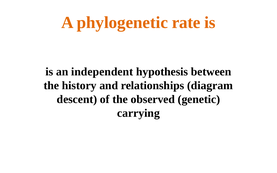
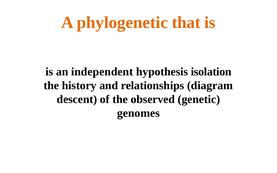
rate: rate -> that
between: between -> isolation
carrying: carrying -> genomes
